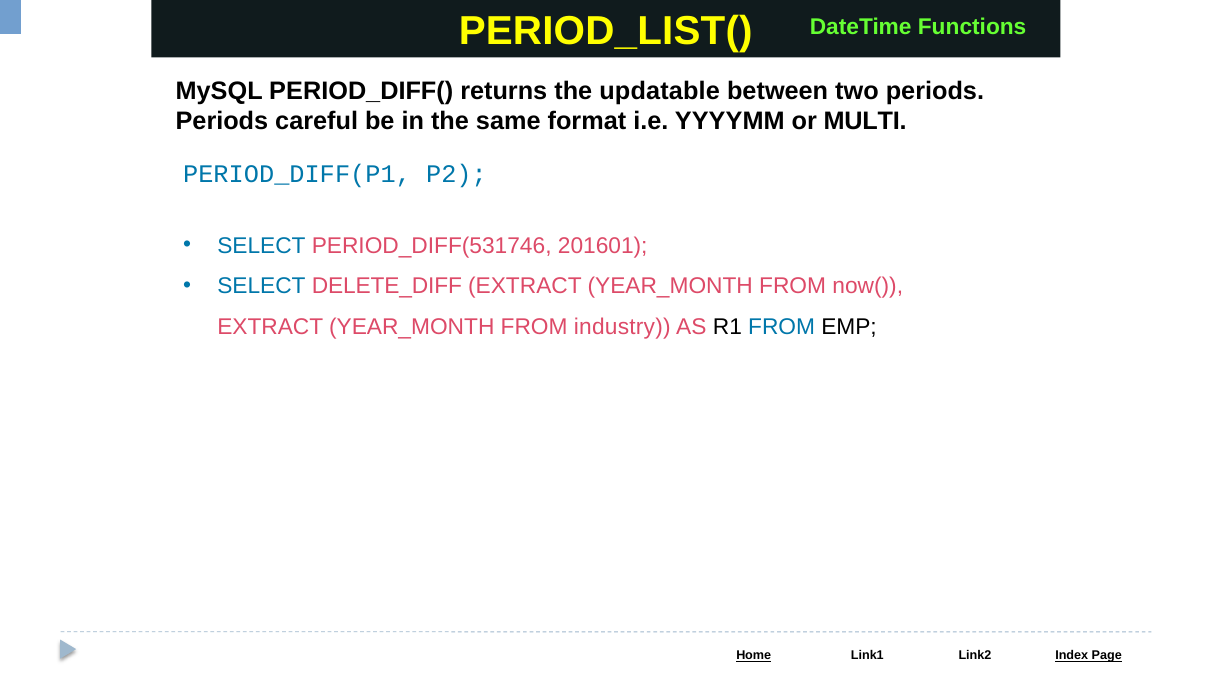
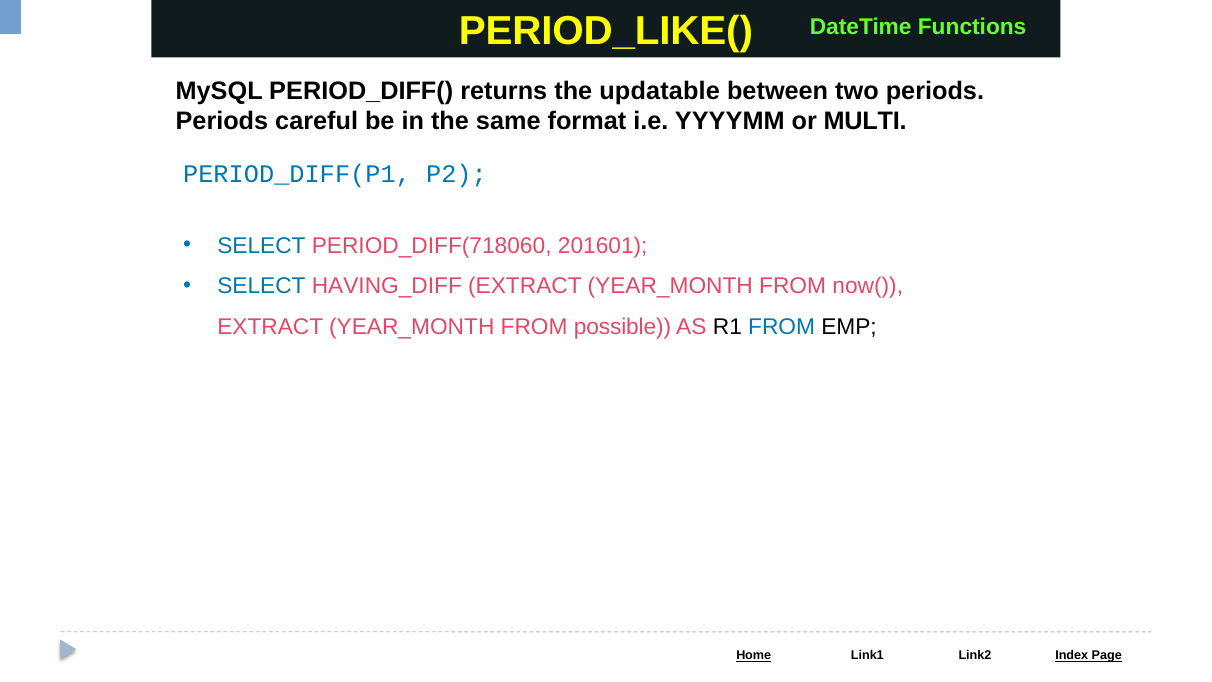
PERIOD_LIST(: PERIOD_LIST( -> PERIOD_LIKE(
PERIOD_DIFF(531746: PERIOD_DIFF(531746 -> PERIOD_DIFF(718060
DELETE_DIFF: DELETE_DIFF -> HAVING_DIFF
industry: industry -> possible
